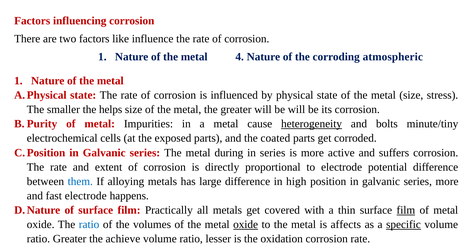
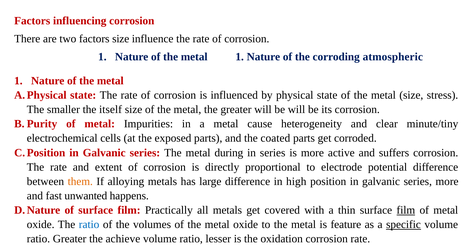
factors like: like -> size
metal 4: 4 -> 1
helps: helps -> itself
heterogeneity underline: present -> none
bolts: bolts -> clear
them colour: blue -> orange
fast electrode: electrode -> unwanted
oxide at (246, 224) underline: present -> none
affects: affects -> feature
